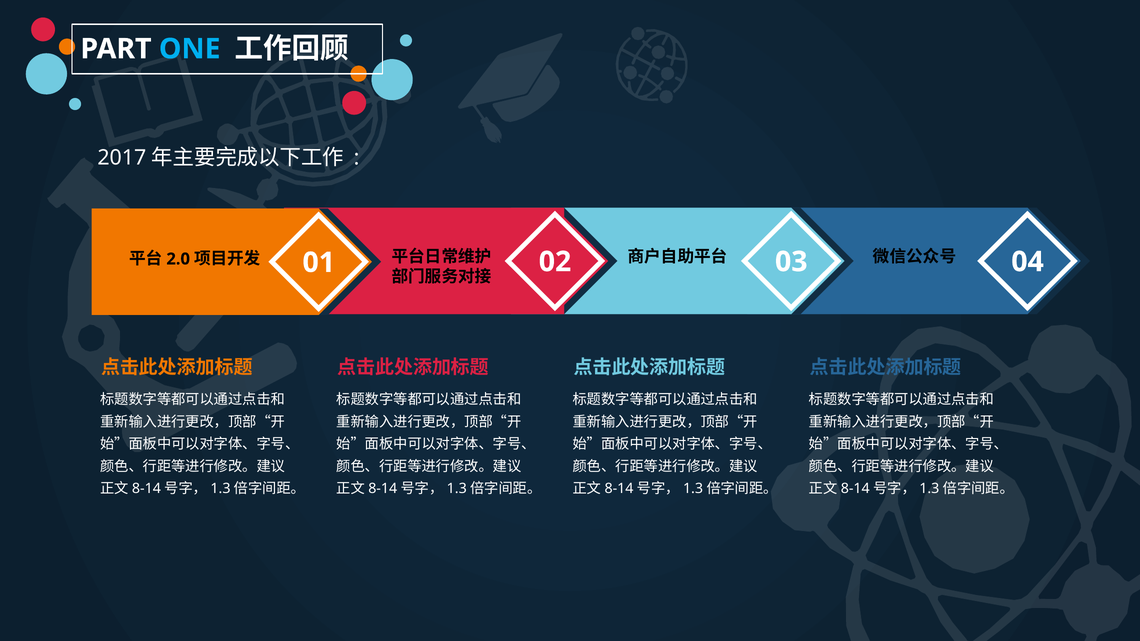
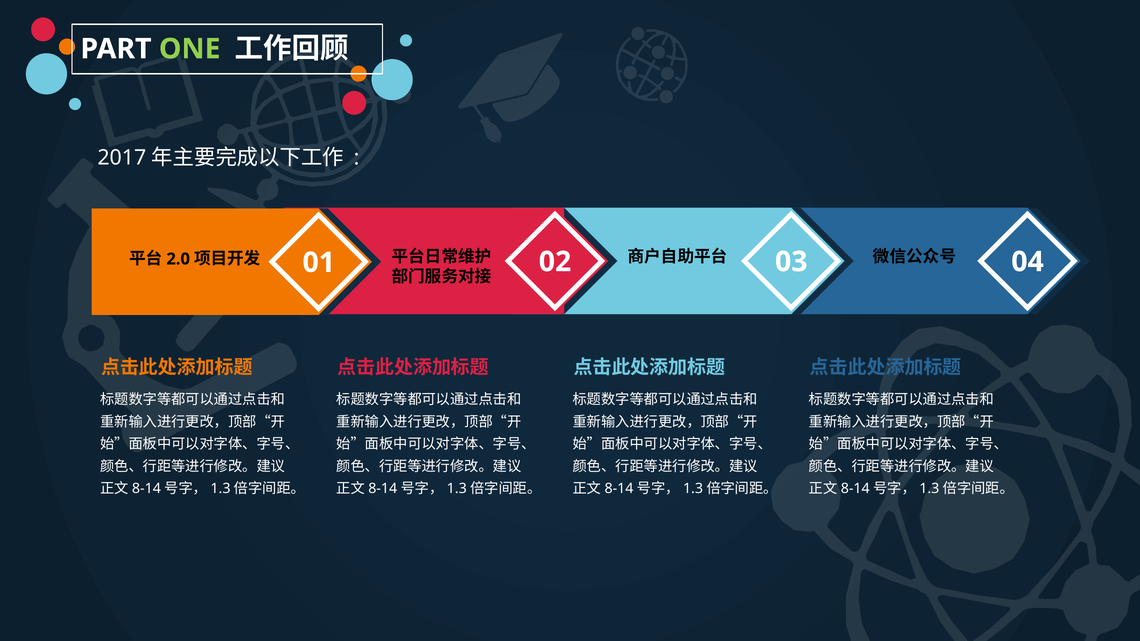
ONE colour: light blue -> light green
